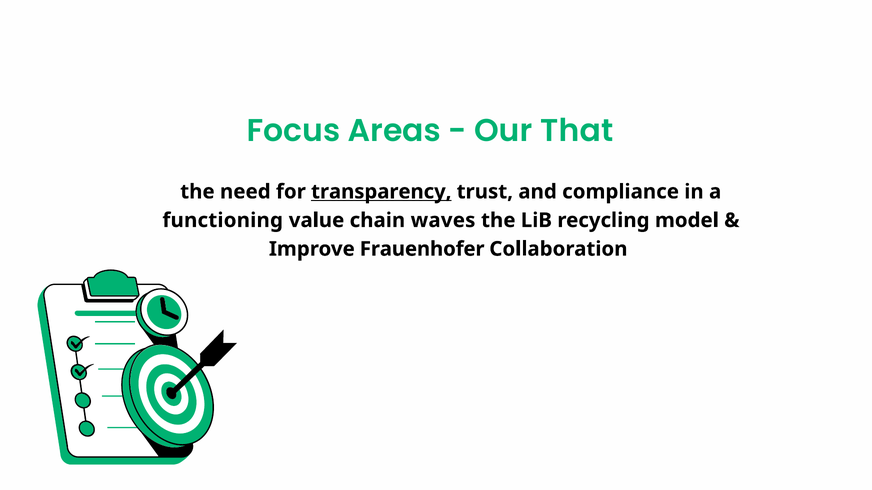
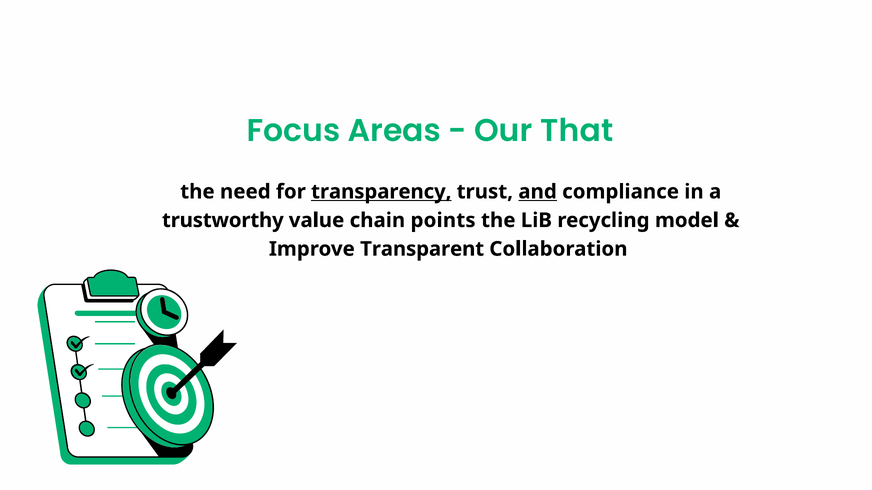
and underline: none -> present
functioning: functioning -> trustworthy
waves: waves -> points
Frauenhofer: Frauenhofer -> Transparent
